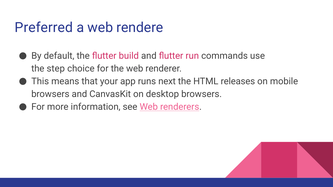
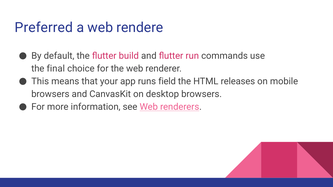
step: step -> final
next: next -> field
